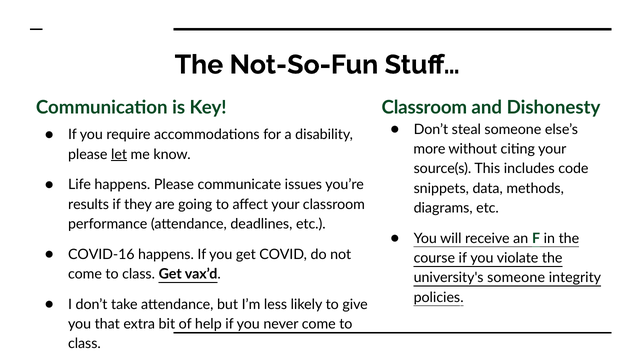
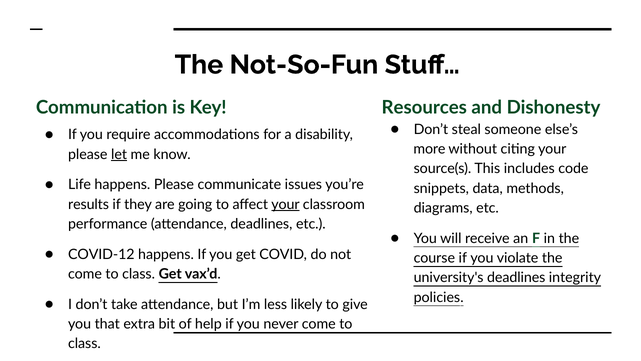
Classroom at (424, 107): Classroom -> Resources
your at (285, 204) underline: none -> present
COVID-16: COVID-16 -> COVID-12
university's someone: someone -> deadlines
